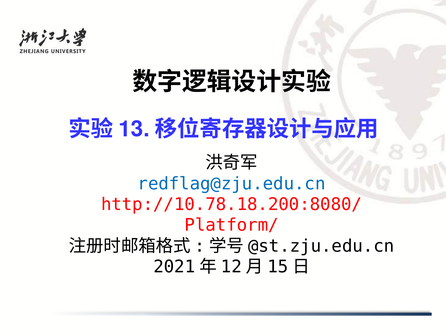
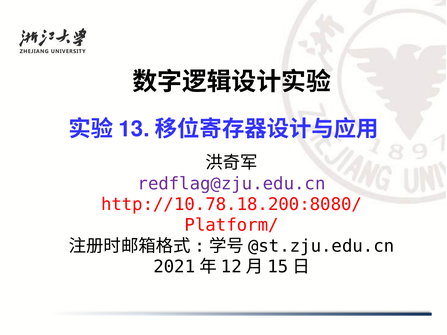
redflag@zju.edu.cn colour: blue -> purple
